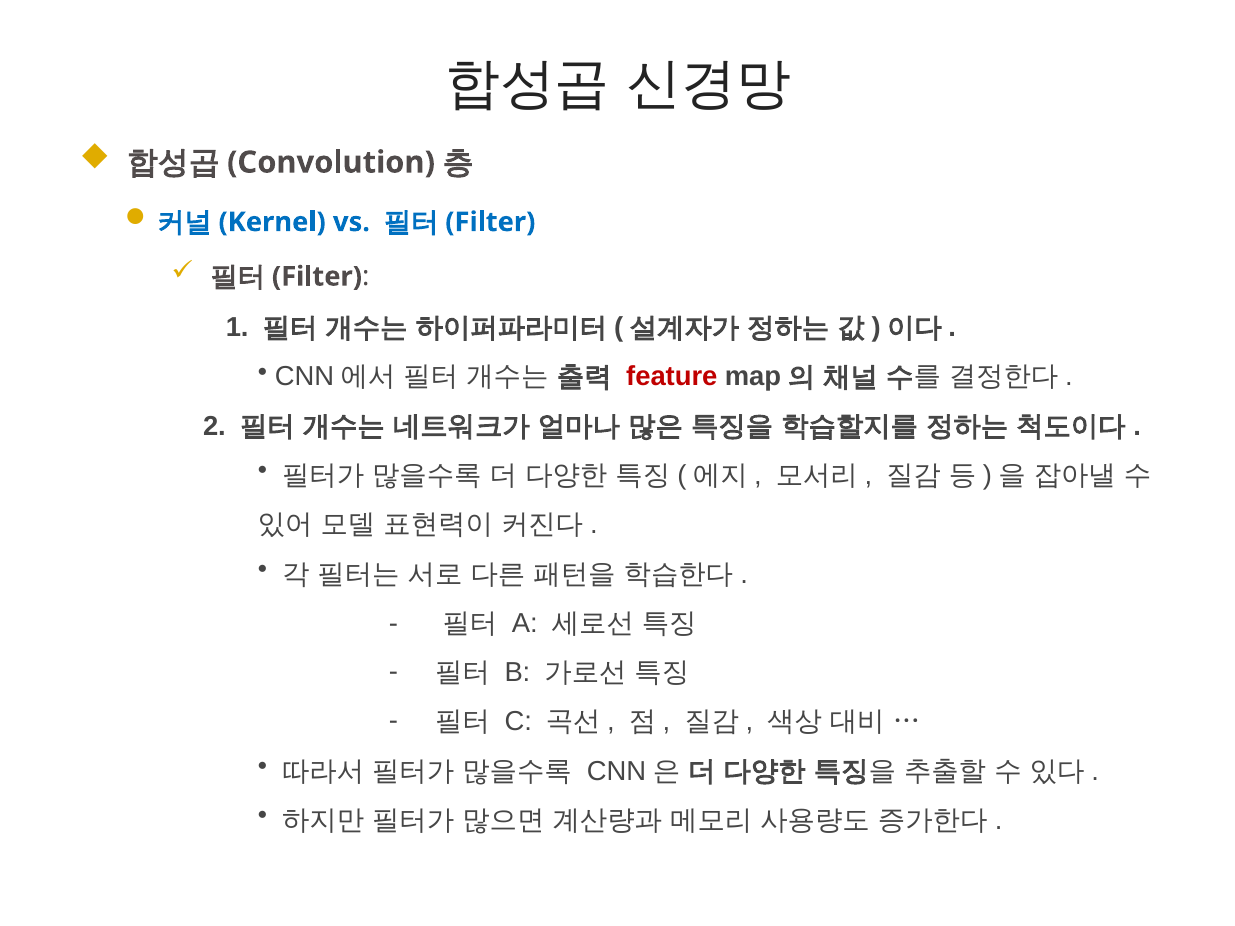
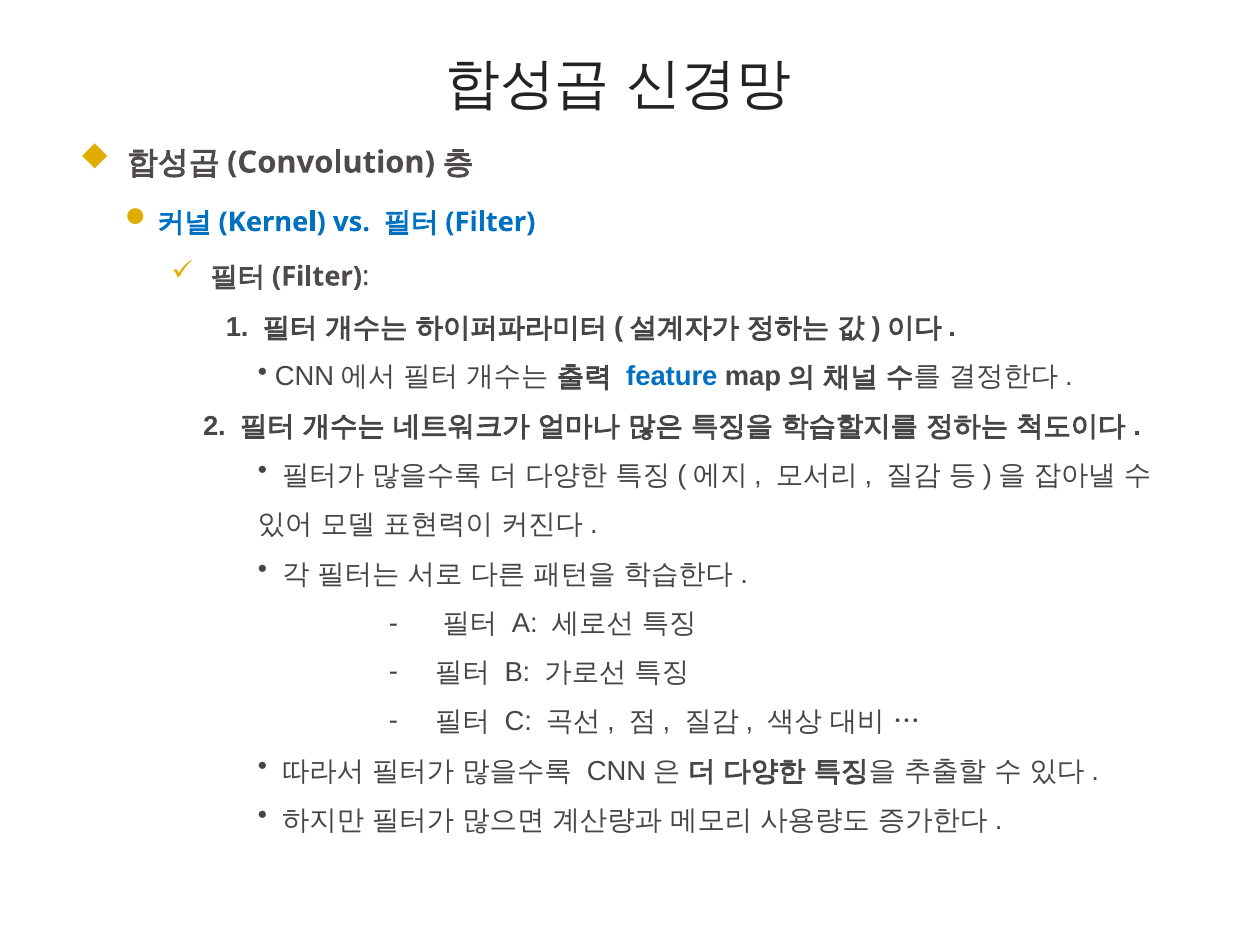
feature colour: red -> blue
